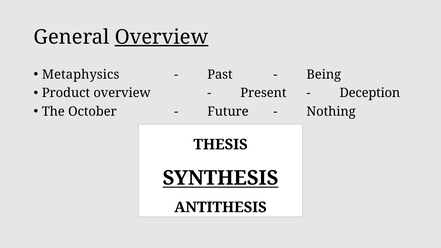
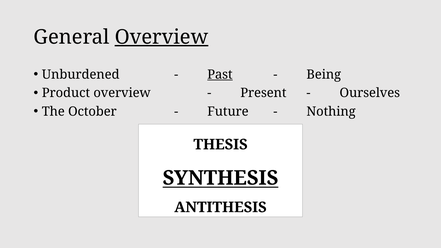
Metaphysics: Metaphysics -> Unburdened
Past underline: none -> present
Deception: Deception -> Ourselves
